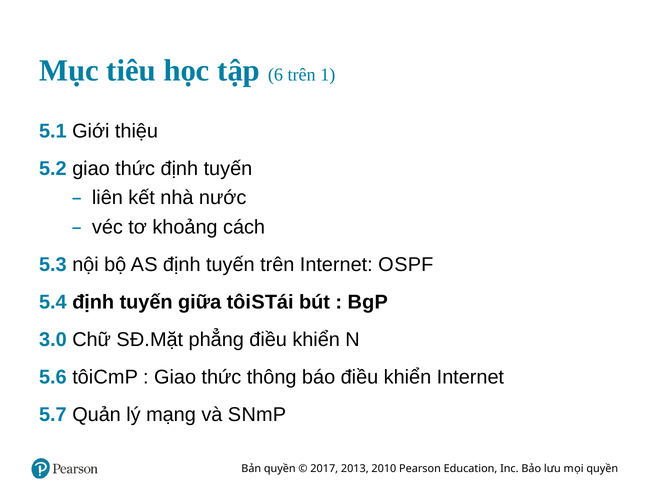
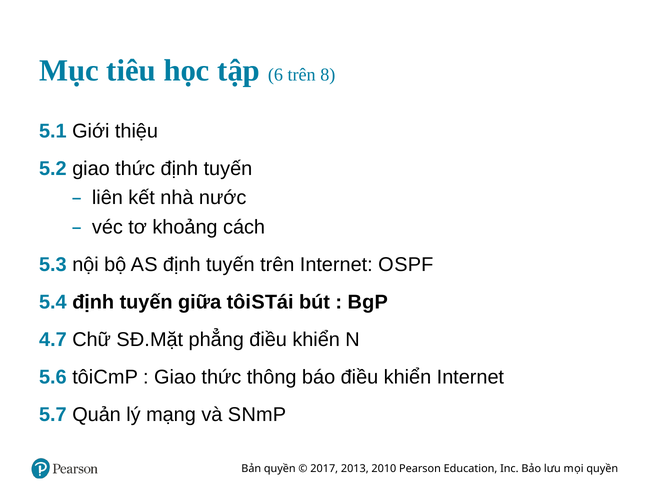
1: 1 -> 8
3.0: 3.0 -> 4.7
